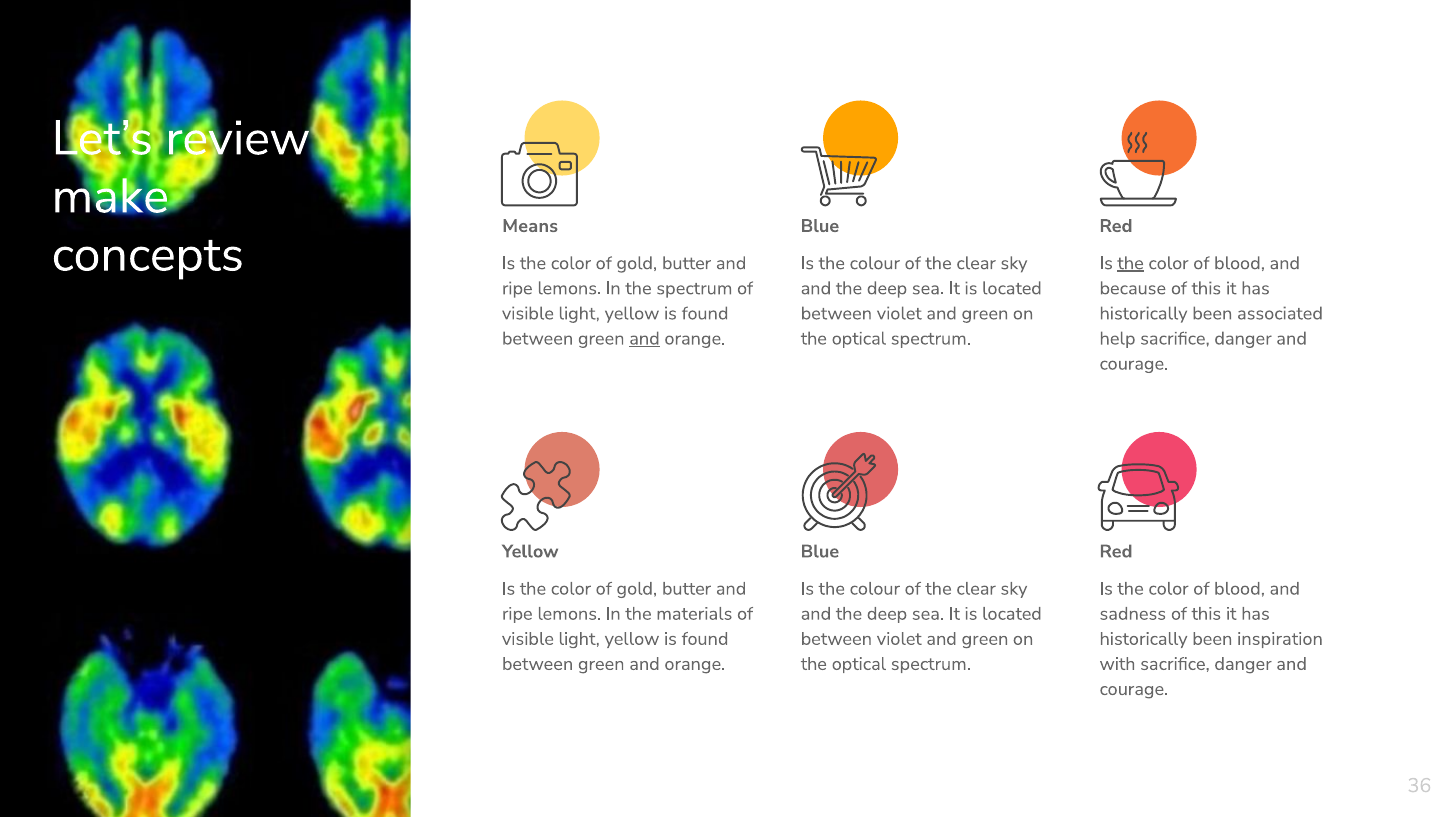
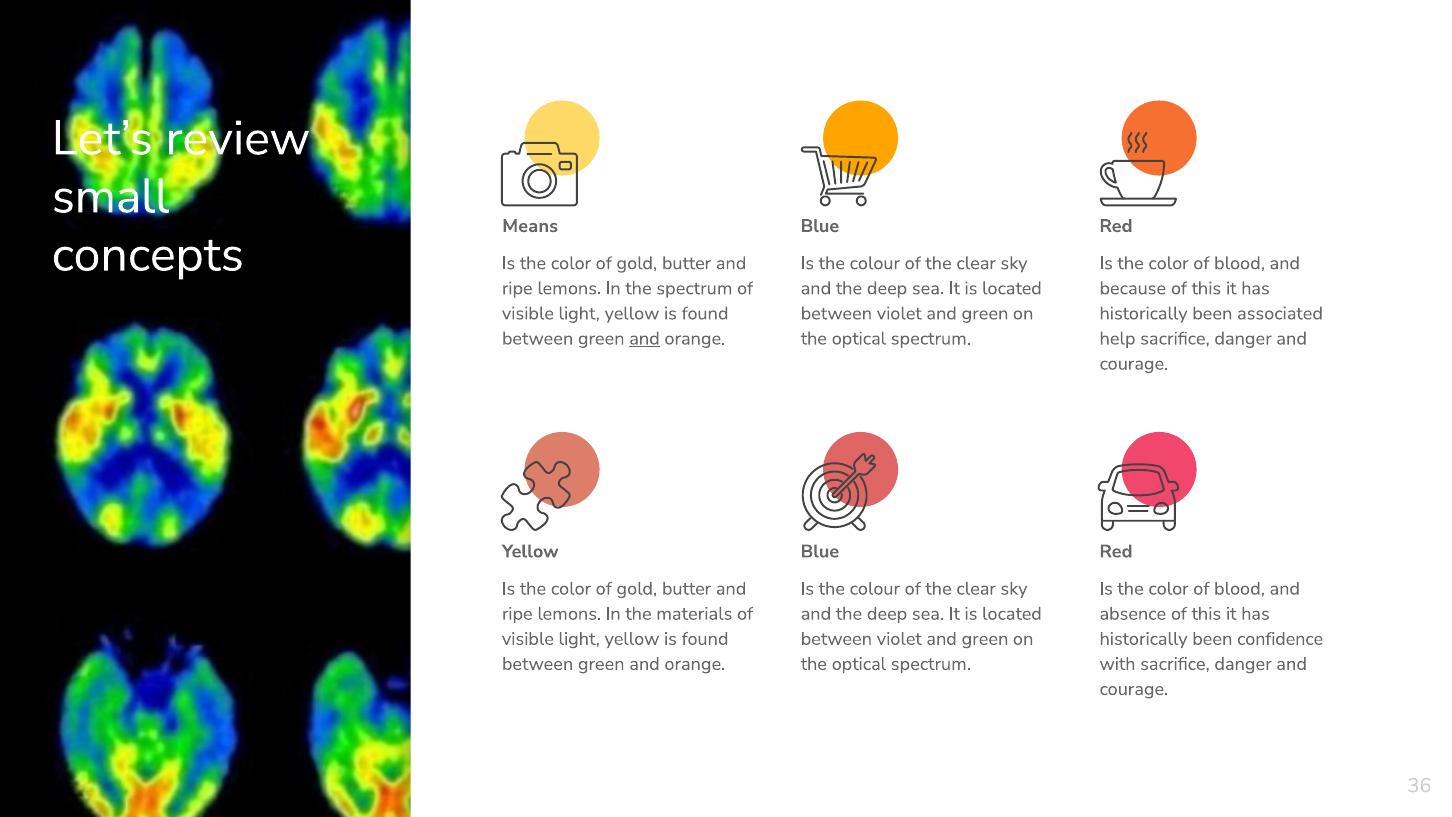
make: make -> small
the at (1131, 263) underline: present -> none
sadness: sadness -> absence
inspiration: inspiration -> confidence
